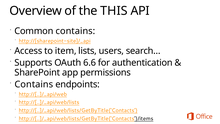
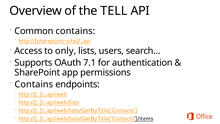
THIS: THIS -> TELL
item: item -> only
6.6: 6.6 -> 7.1
